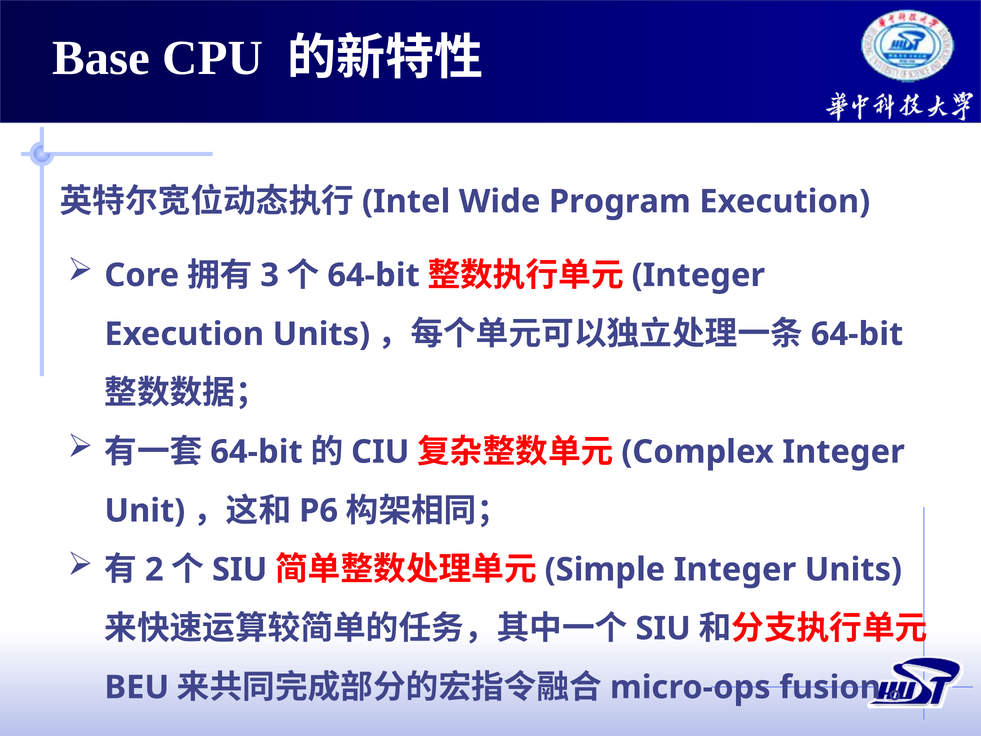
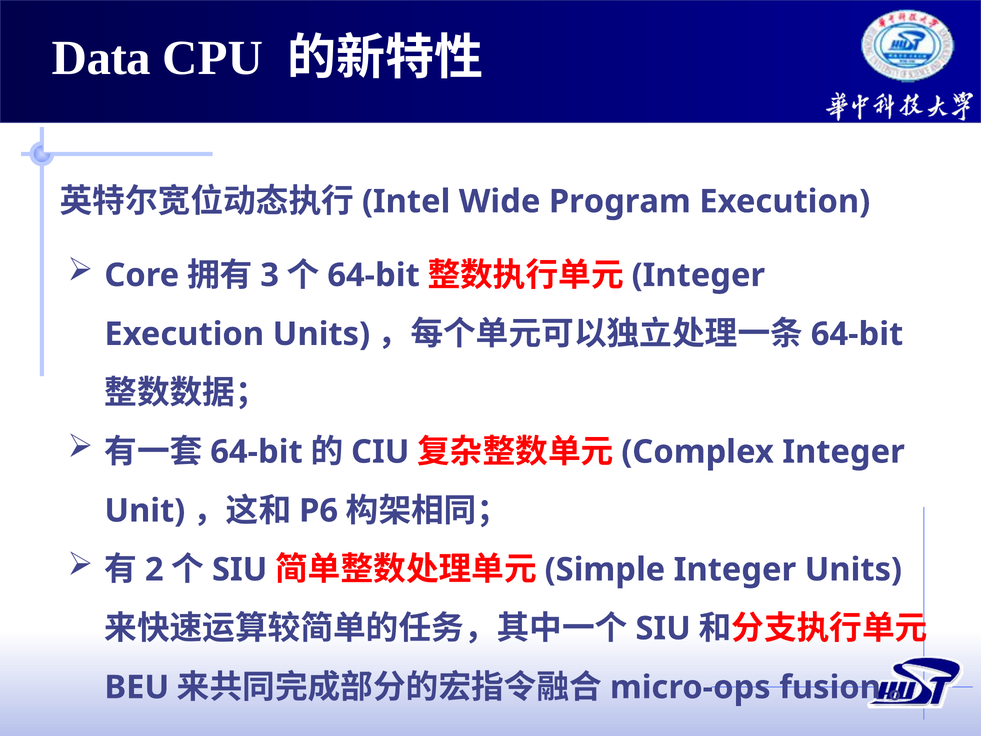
Base: Base -> Data
